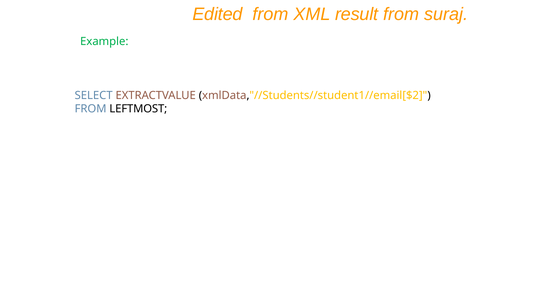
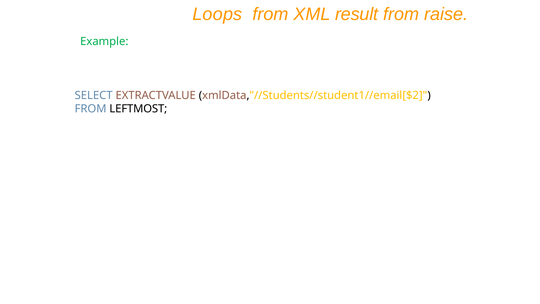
Edited: Edited -> Loops
suraj: suraj -> raise
